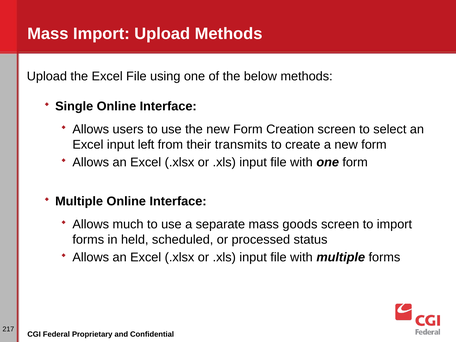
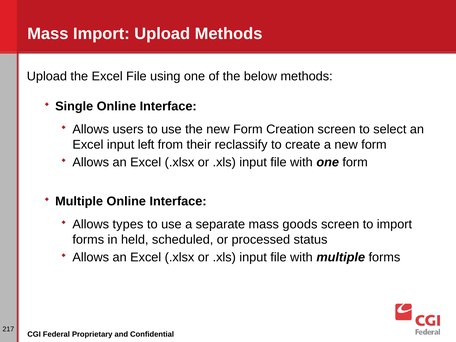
transmits: transmits -> reclassify
much: much -> types
